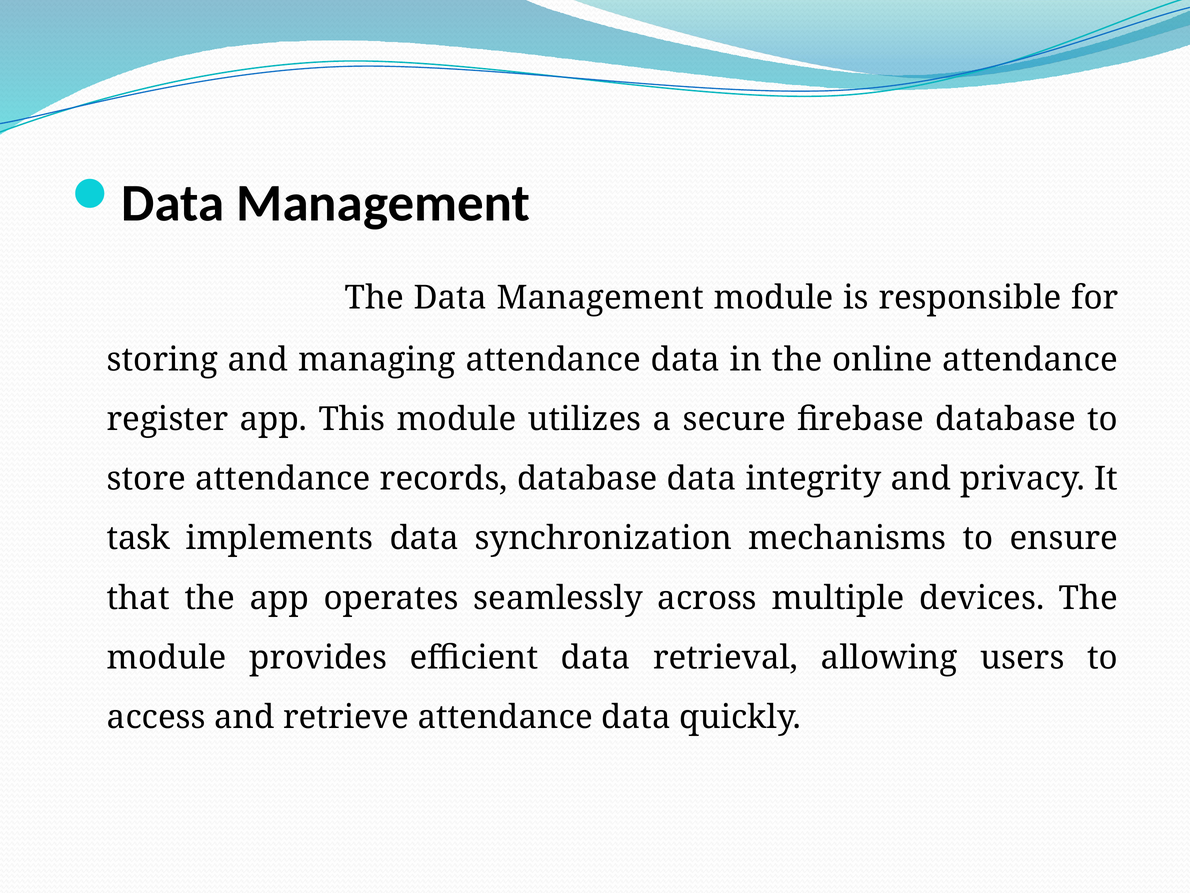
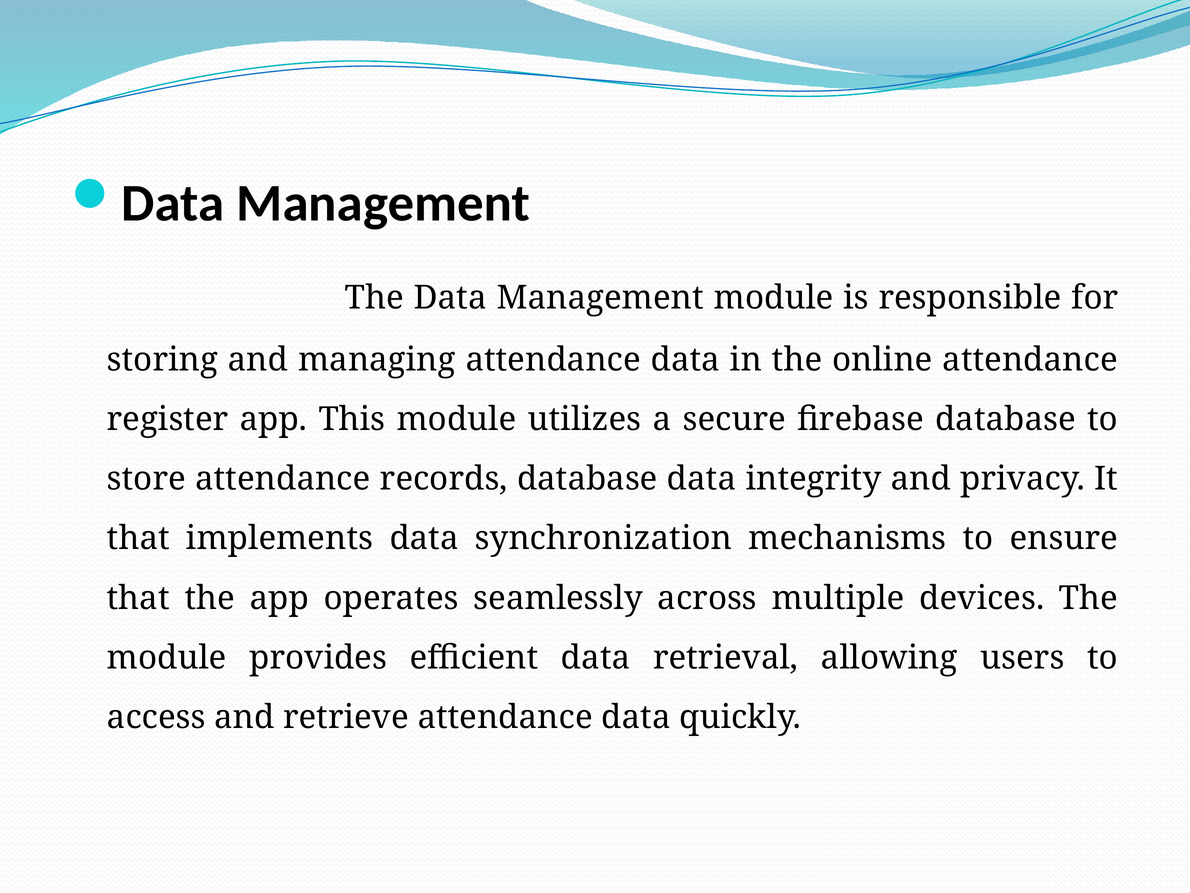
task at (139, 538): task -> that
